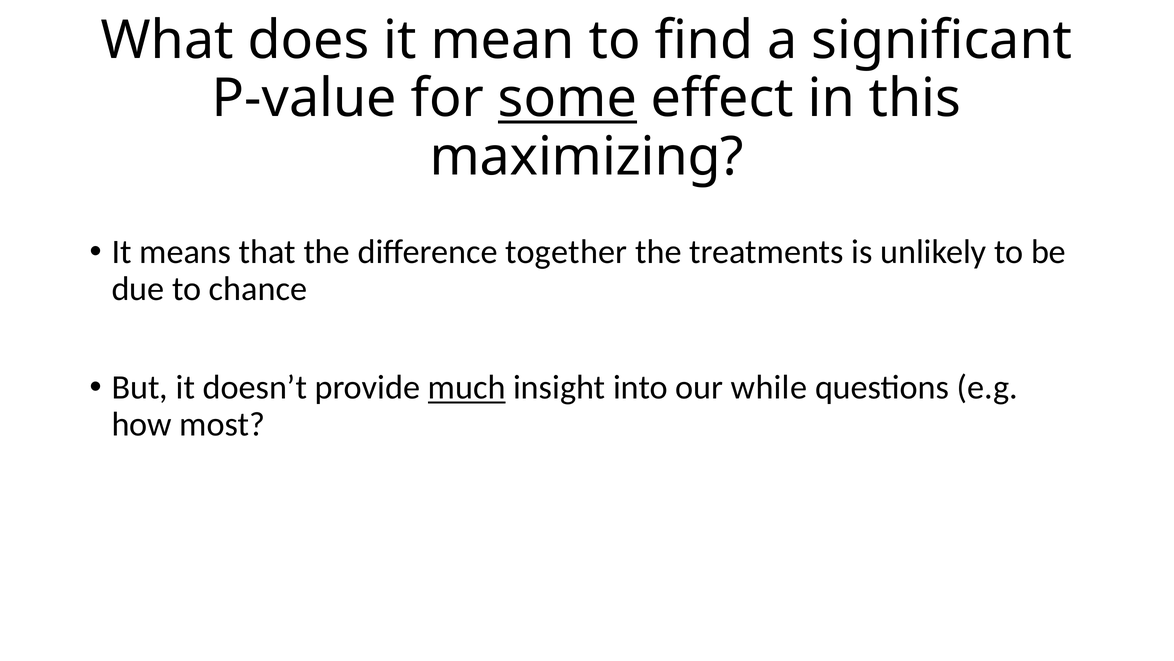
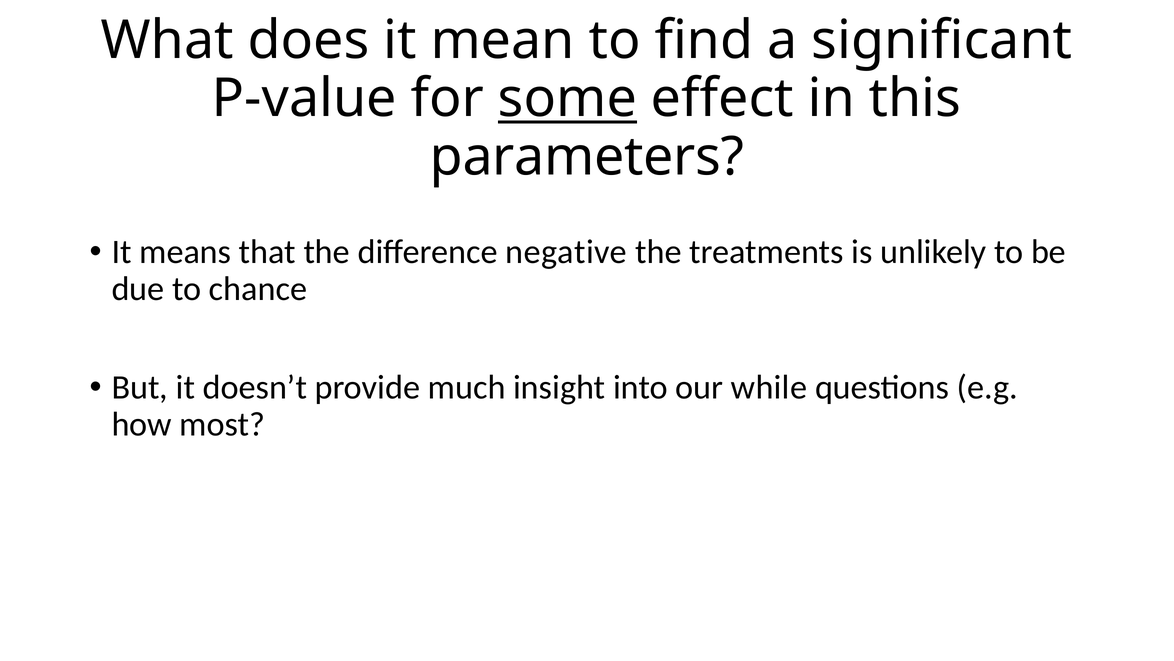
maximizing: maximizing -> parameters
together: together -> negative
much underline: present -> none
